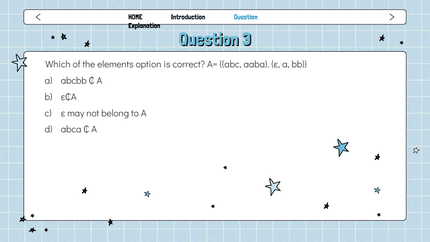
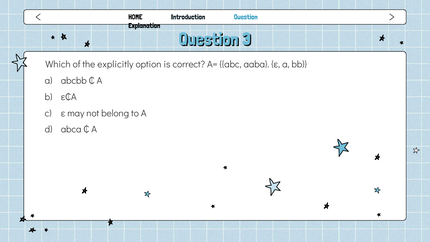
elements: elements -> explicitly
